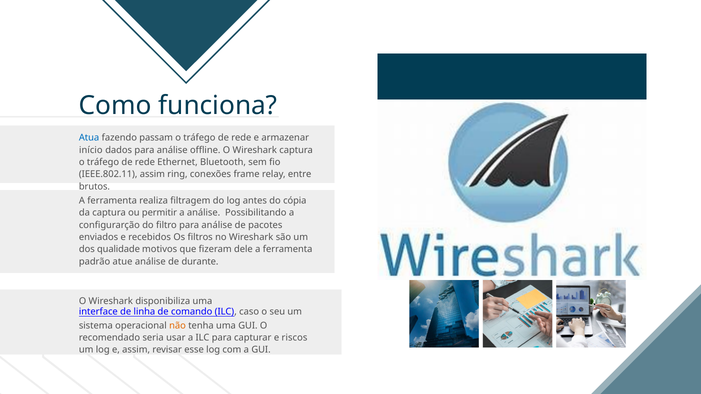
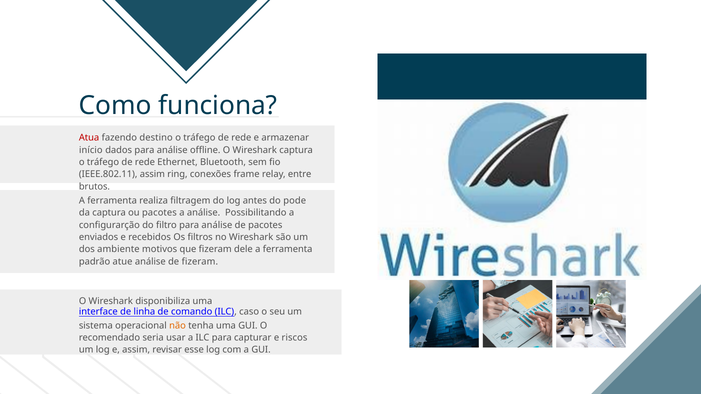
Atua colour: blue -> red
passam: passam -> destino
cópia: cópia -> pode
ou permitir: permitir -> pacotes
qualidade: qualidade -> ambiente
de durante: durante -> fizeram
